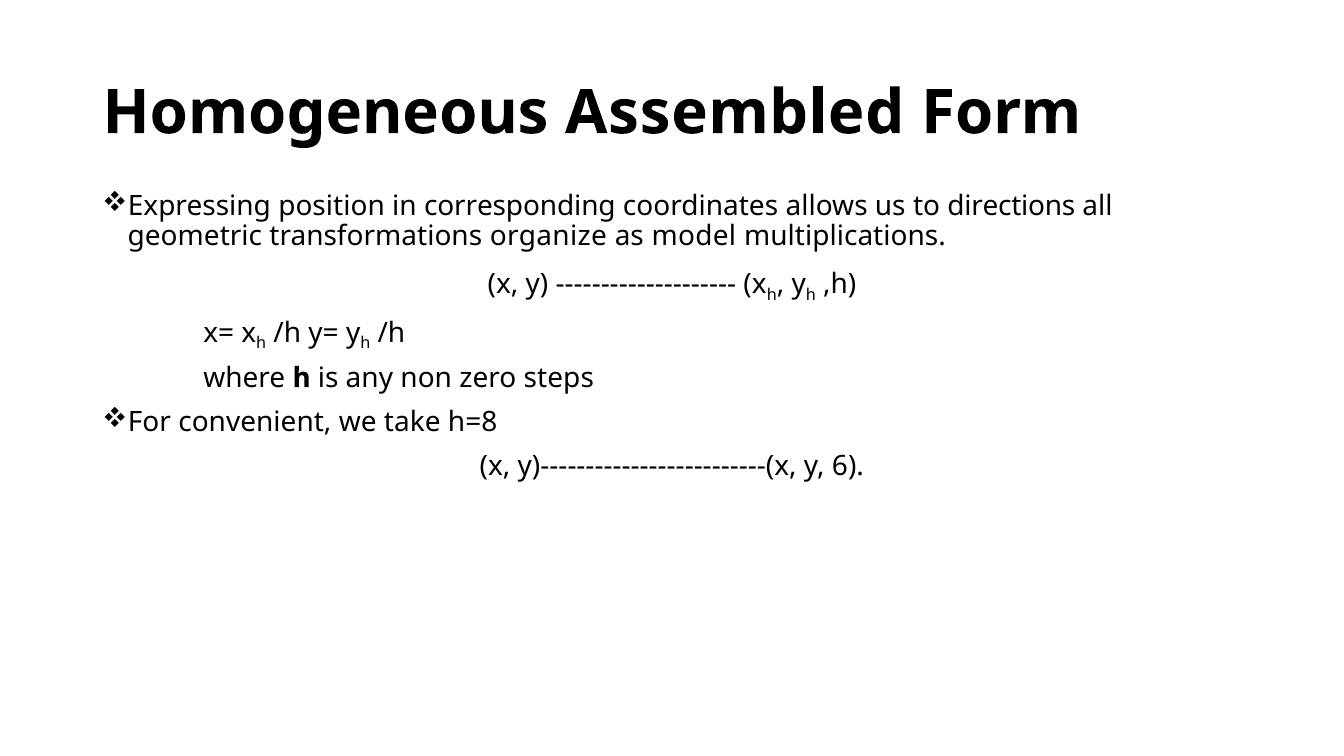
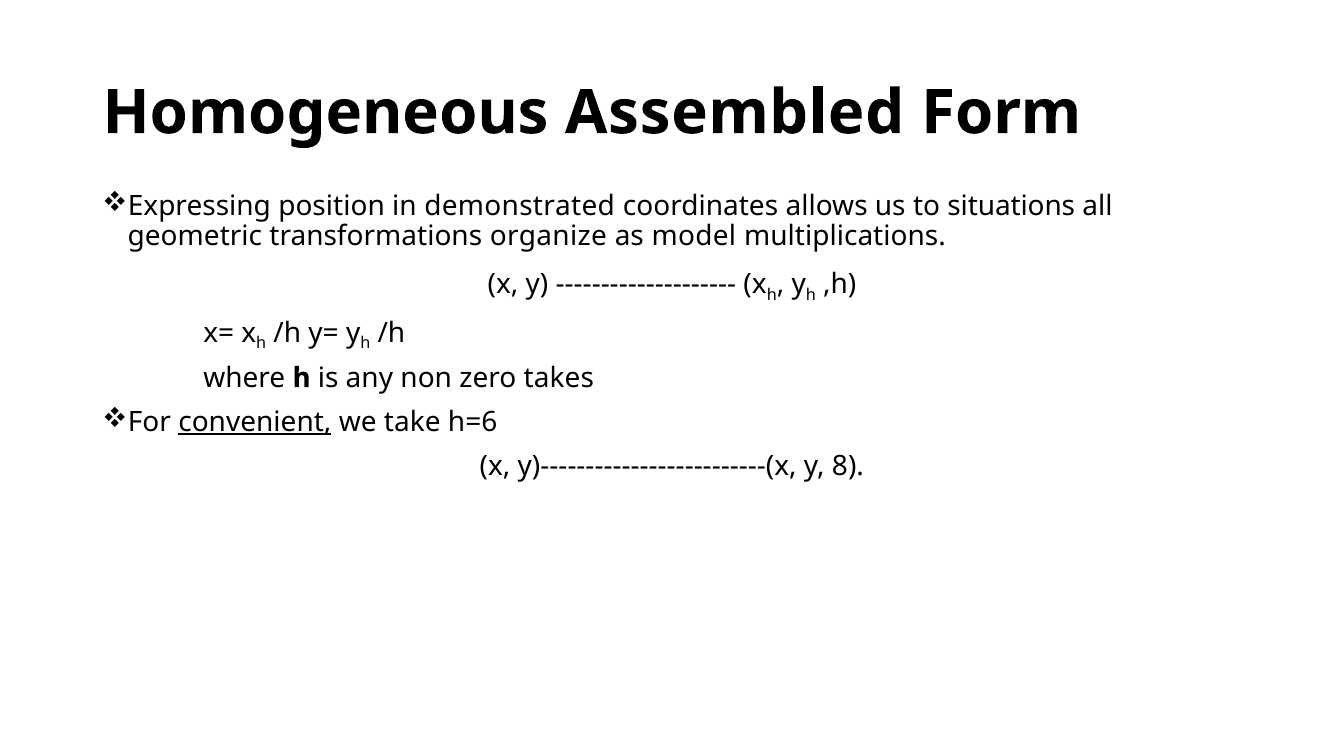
corresponding: corresponding -> demonstrated
directions: directions -> situations
steps: steps -> takes
convenient underline: none -> present
h=8: h=8 -> h=6
6: 6 -> 8
